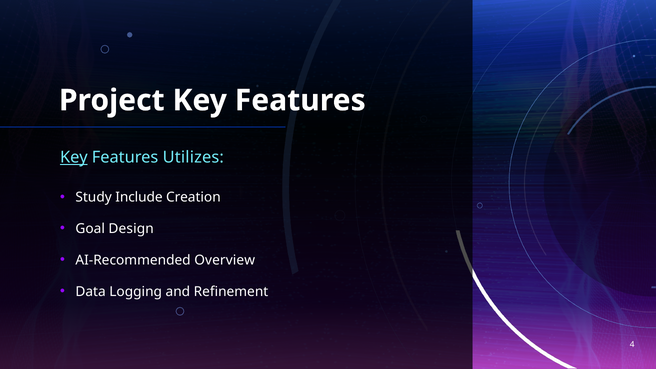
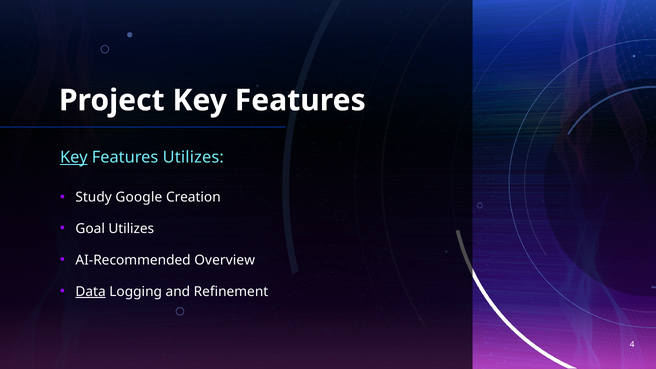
Include: Include -> Google
Goal Design: Design -> Utilizes
Data underline: none -> present
